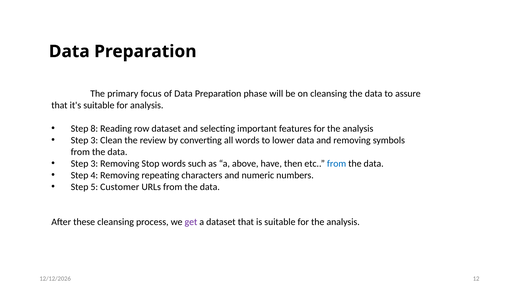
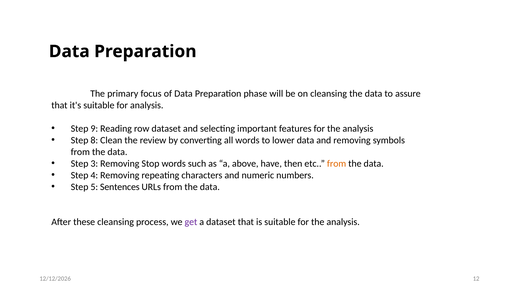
8: 8 -> 9
3 at (94, 140): 3 -> 8
from at (337, 164) colour: blue -> orange
Customer: Customer -> Sentences
